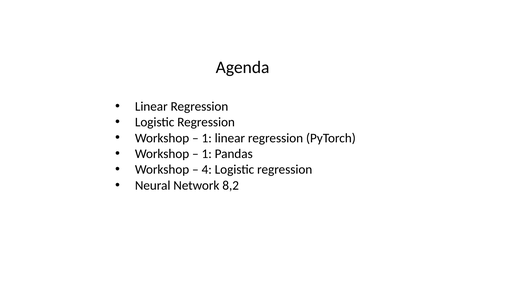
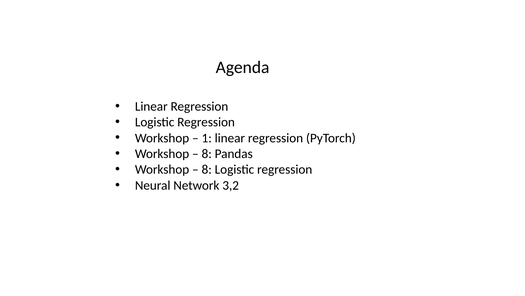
1 at (207, 153): 1 -> 8
4 at (207, 169): 4 -> 8
8,2: 8,2 -> 3,2
